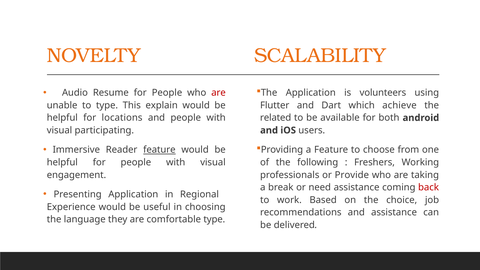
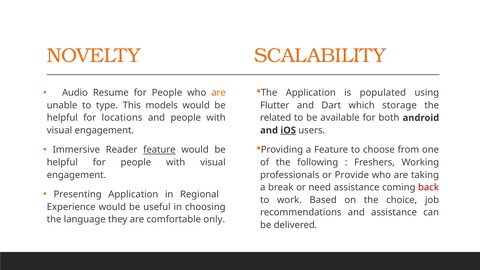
volunteers: volunteers -> populated
are at (219, 93) colour: red -> orange
explain: explain -> models
achieve: achieve -> storage
participating at (104, 130): participating -> engagement
iOS underline: none -> present
comfortable type: type -> only
